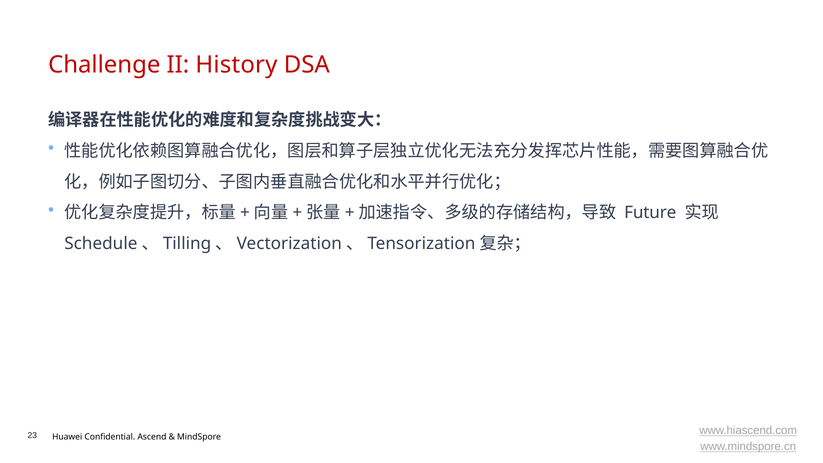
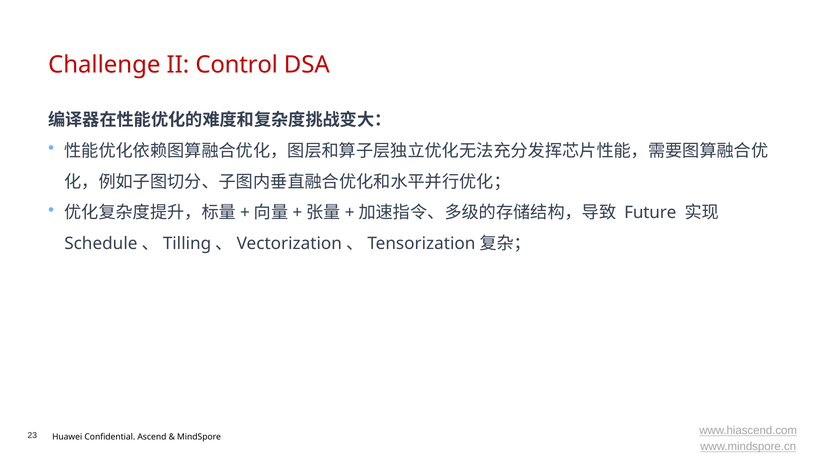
History: History -> Control
